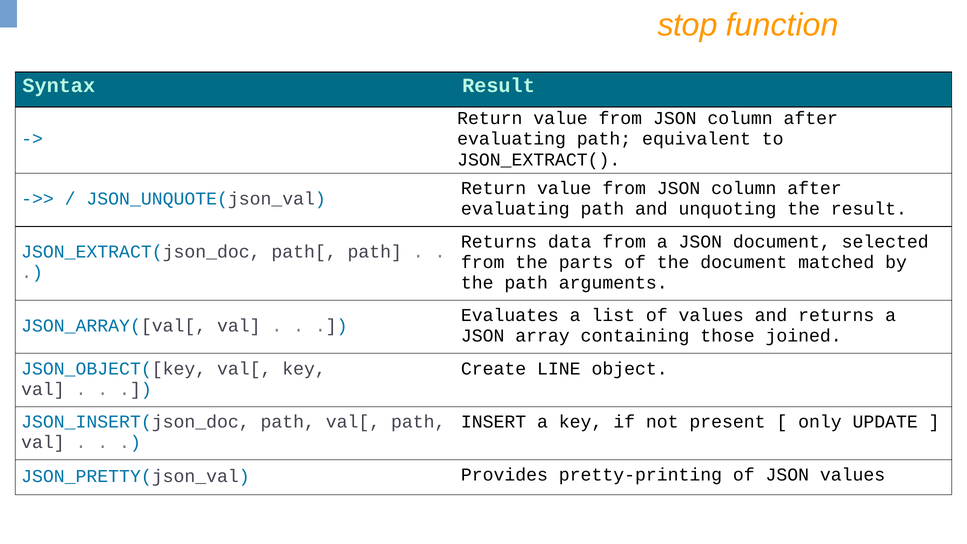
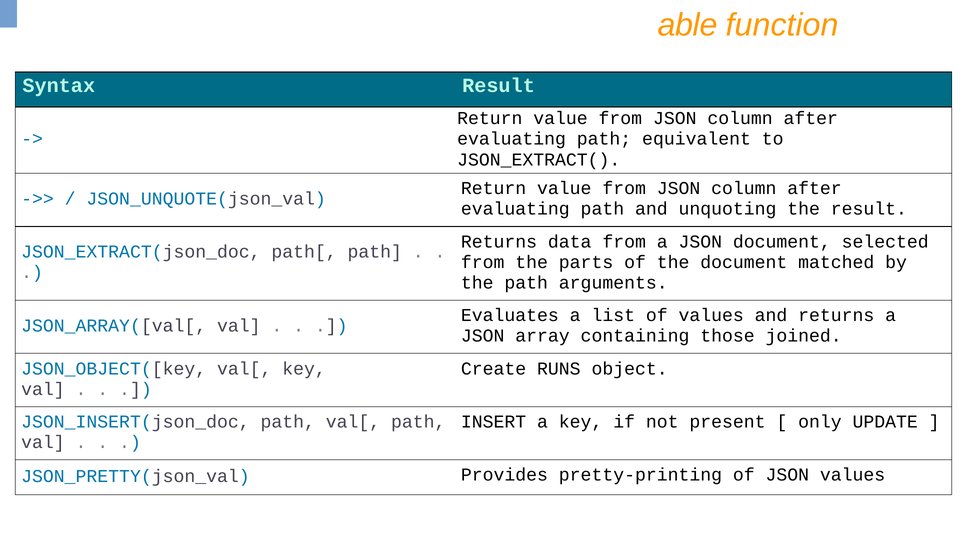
stop: stop -> able
LINE: LINE -> RUNS
